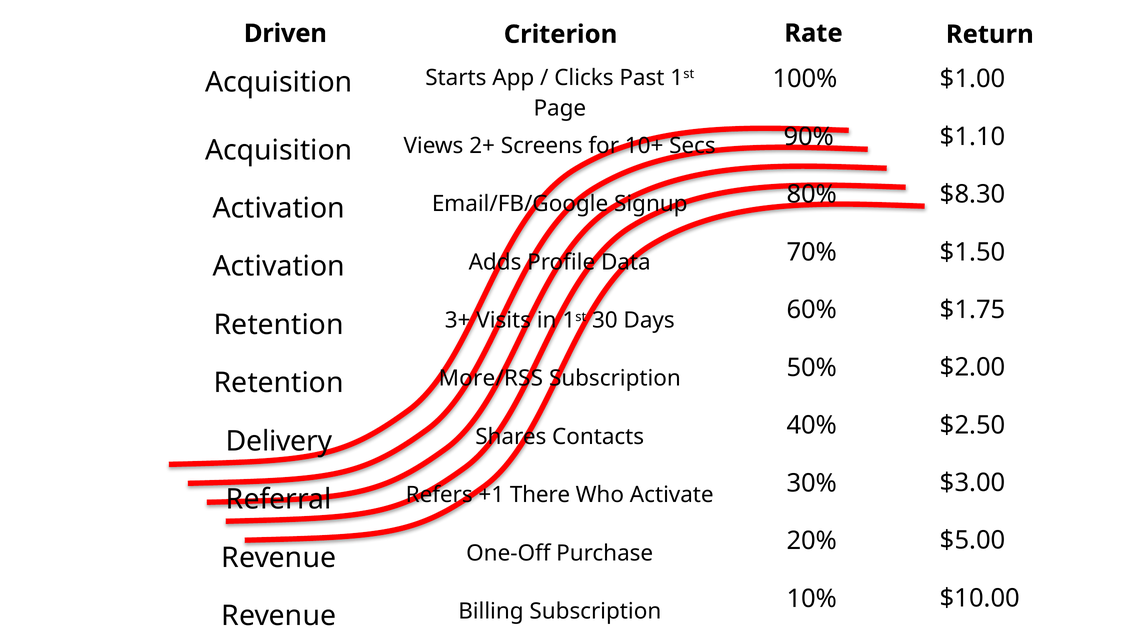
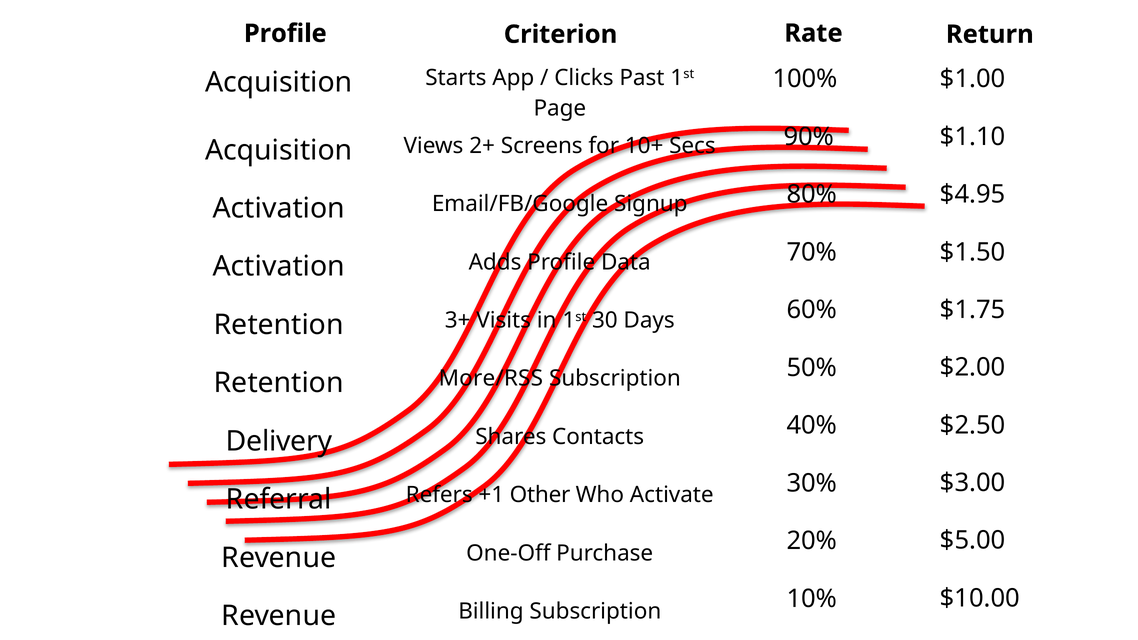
Driven at (285, 33): Driven -> Profile
$8.30: $8.30 -> $4.95
There: There -> Other
